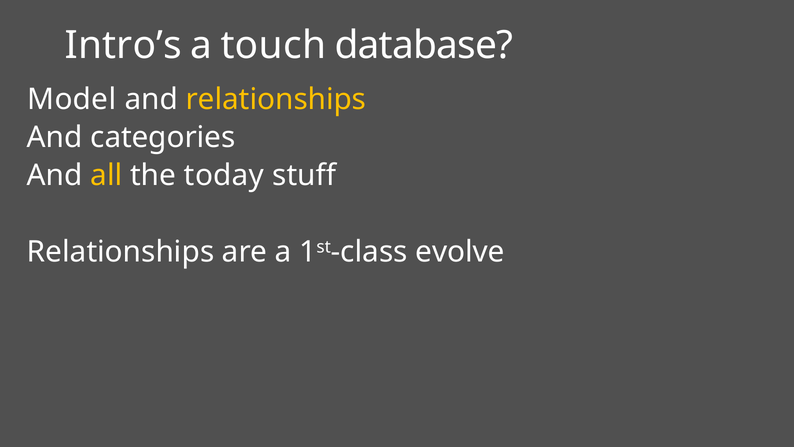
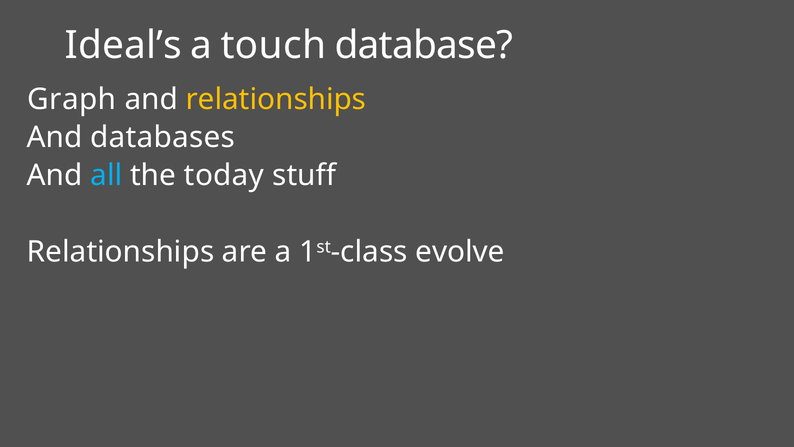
Intro’s: Intro’s -> Ideal’s
Model: Model -> Graph
categories: categories -> databases
all colour: yellow -> light blue
